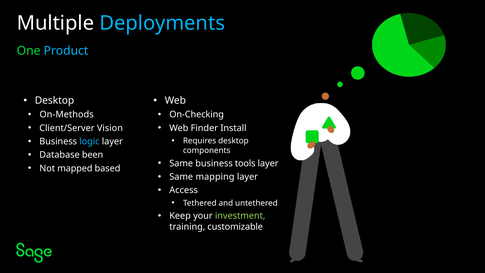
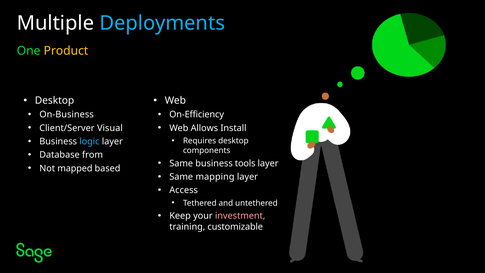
Product colour: light blue -> yellow
On-Methods: On-Methods -> On-Business
On-Checking: On-Checking -> On-Efficiency
Vision: Vision -> Visual
Finder: Finder -> Allows
been: been -> from
investment colour: light green -> pink
